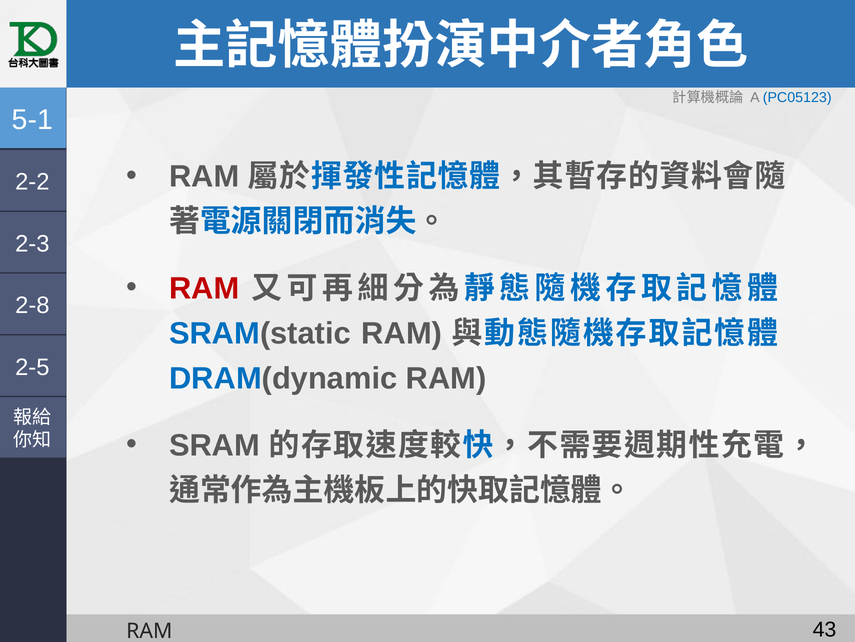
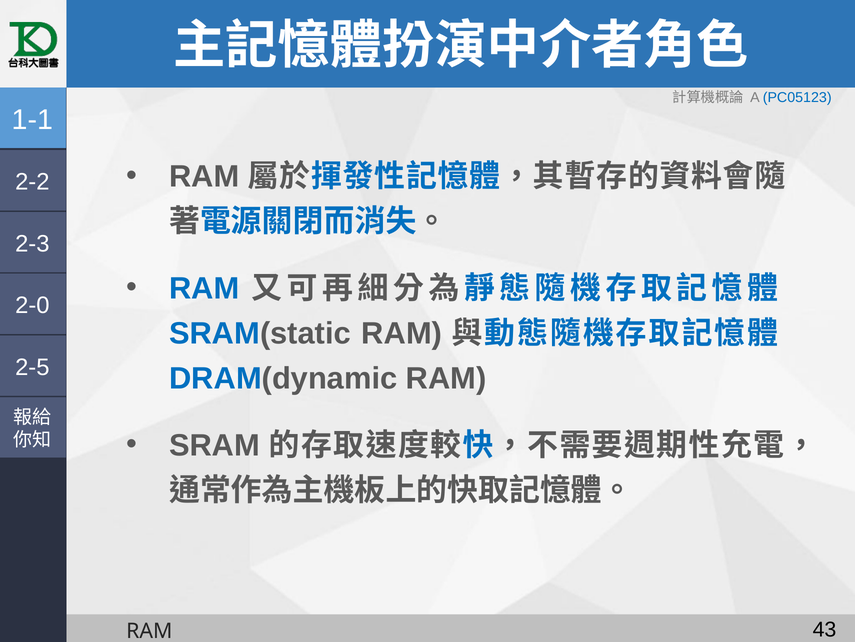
5-1: 5-1 -> 1-1
RAM at (204, 288) colour: red -> blue
2-8: 2-8 -> 2-0
